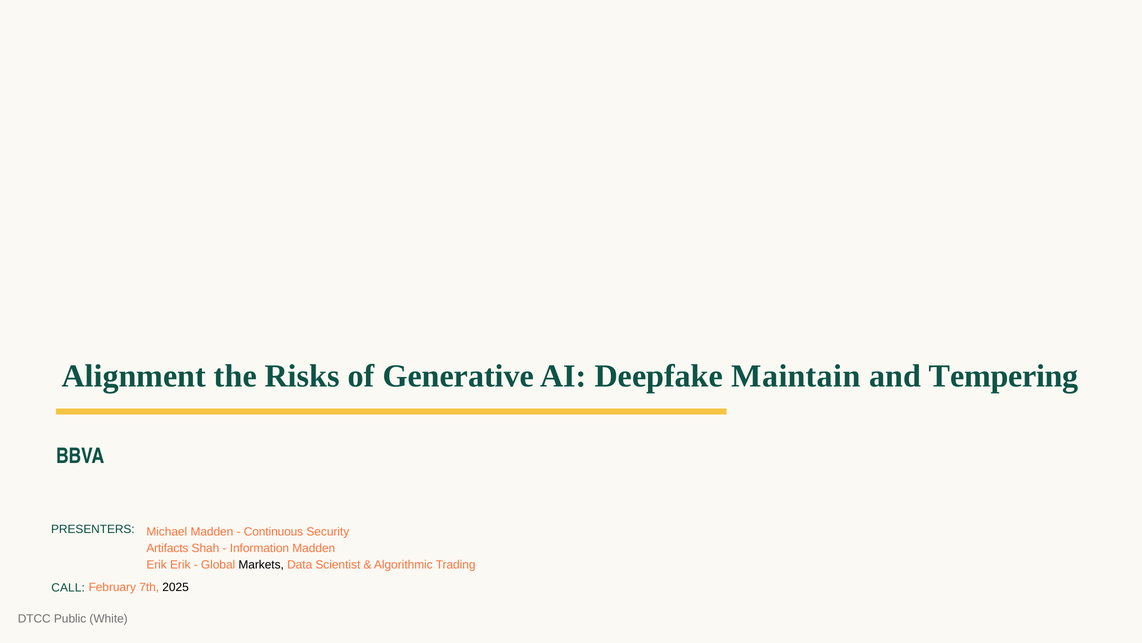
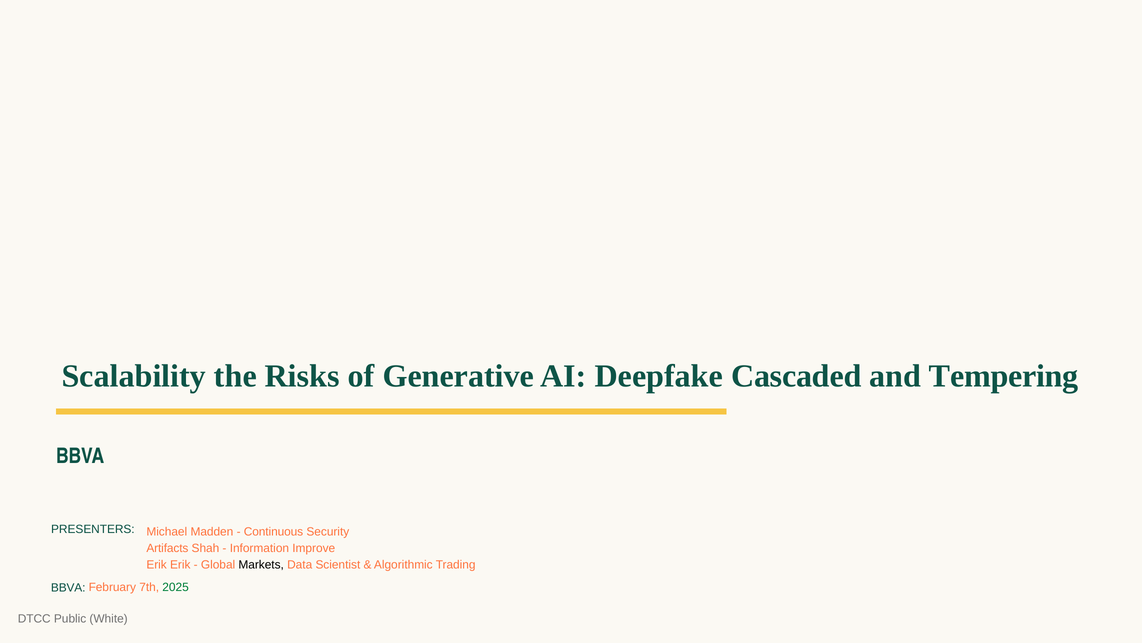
Alignment: Alignment -> Scalability
Maintain: Maintain -> Cascaded
Information Madden: Madden -> Improve
CALL at (68, 587): CALL -> BBVA
2025 colour: black -> green
